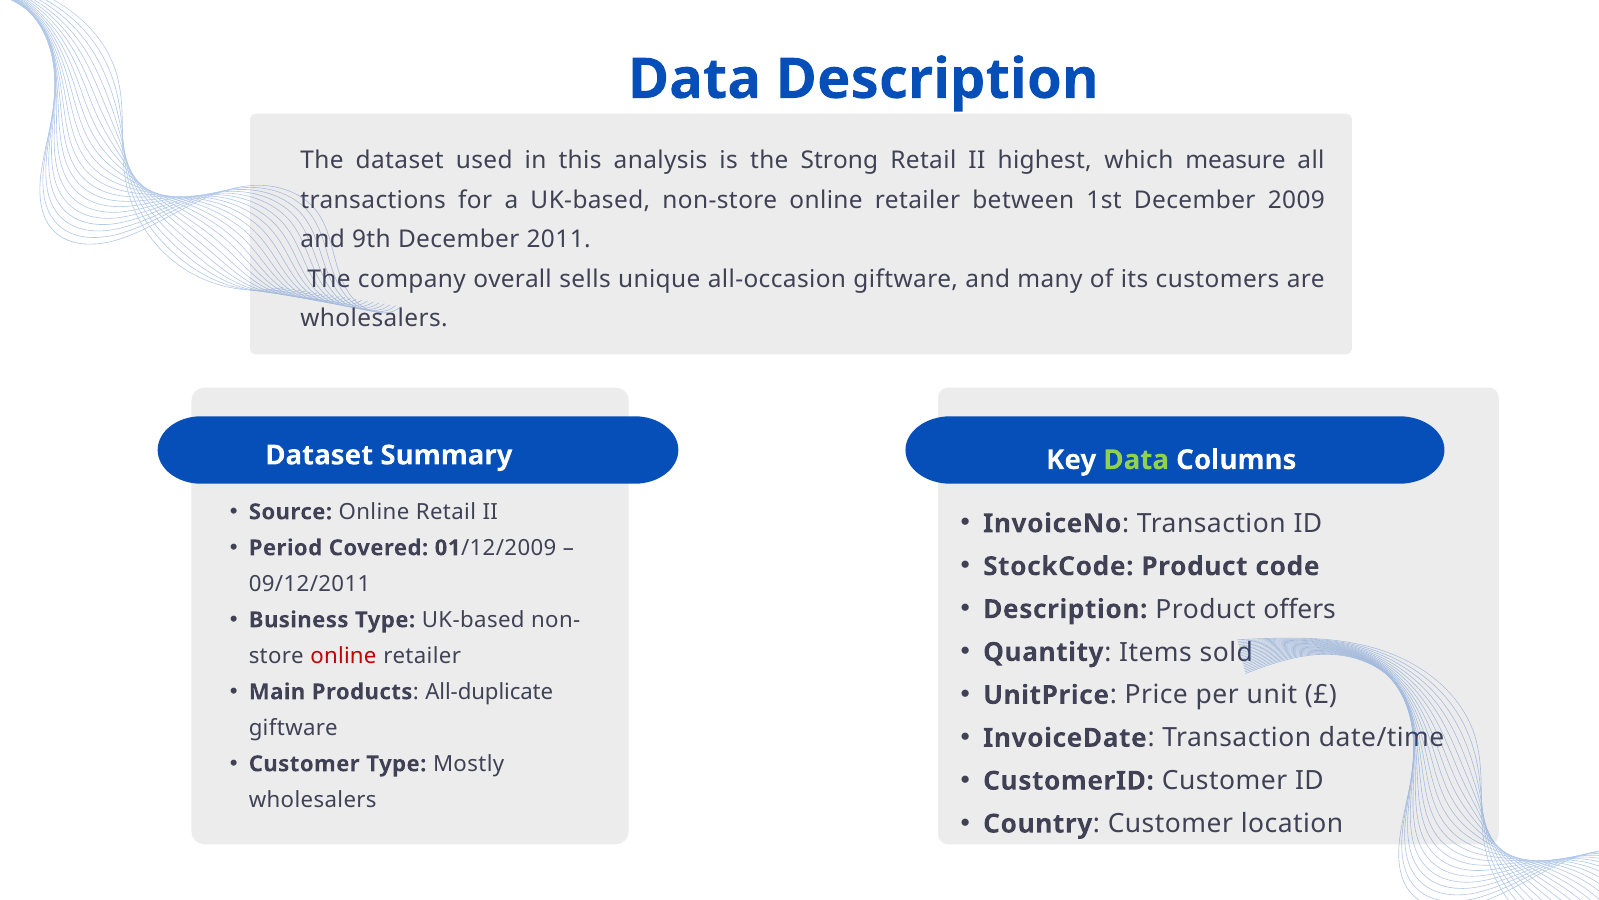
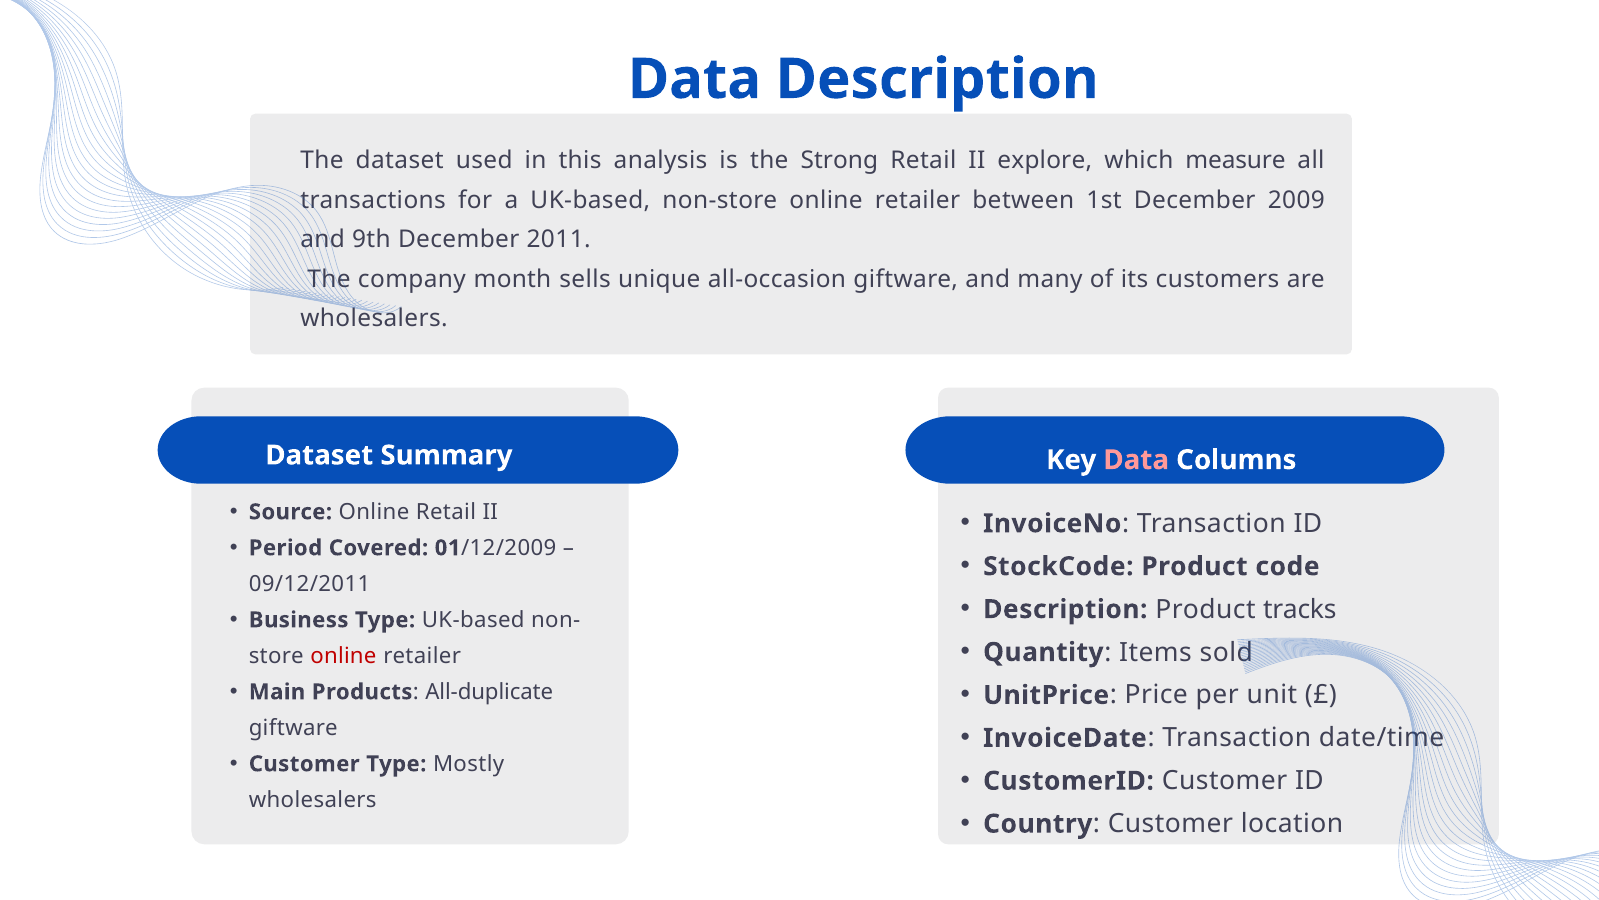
highest: highest -> explore
overall: overall -> month
Data at (1136, 460) colour: light green -> pink
offers: offers -> tracks
